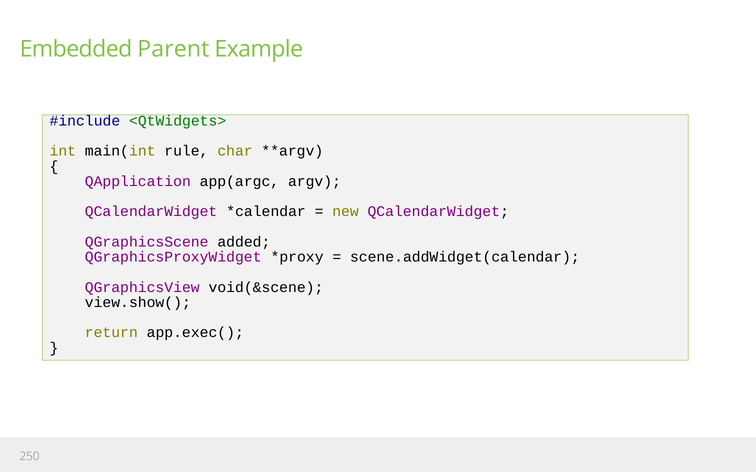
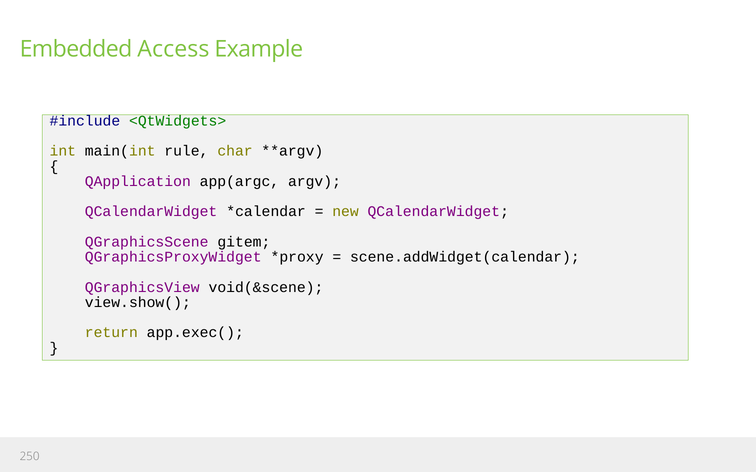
Parent: Parent -> Access
added: added -> gitem
